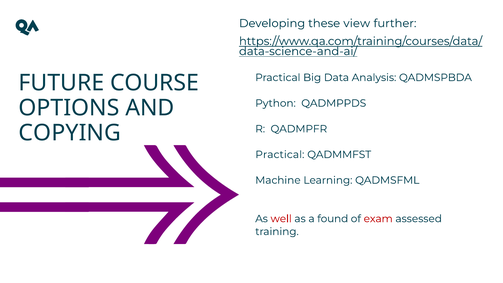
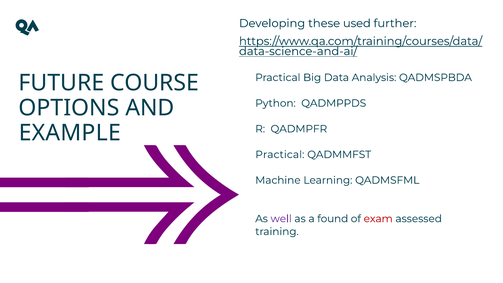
view: view -> used
COPYING: COPYING -> EXAMPLE
well colour: red -> purple
